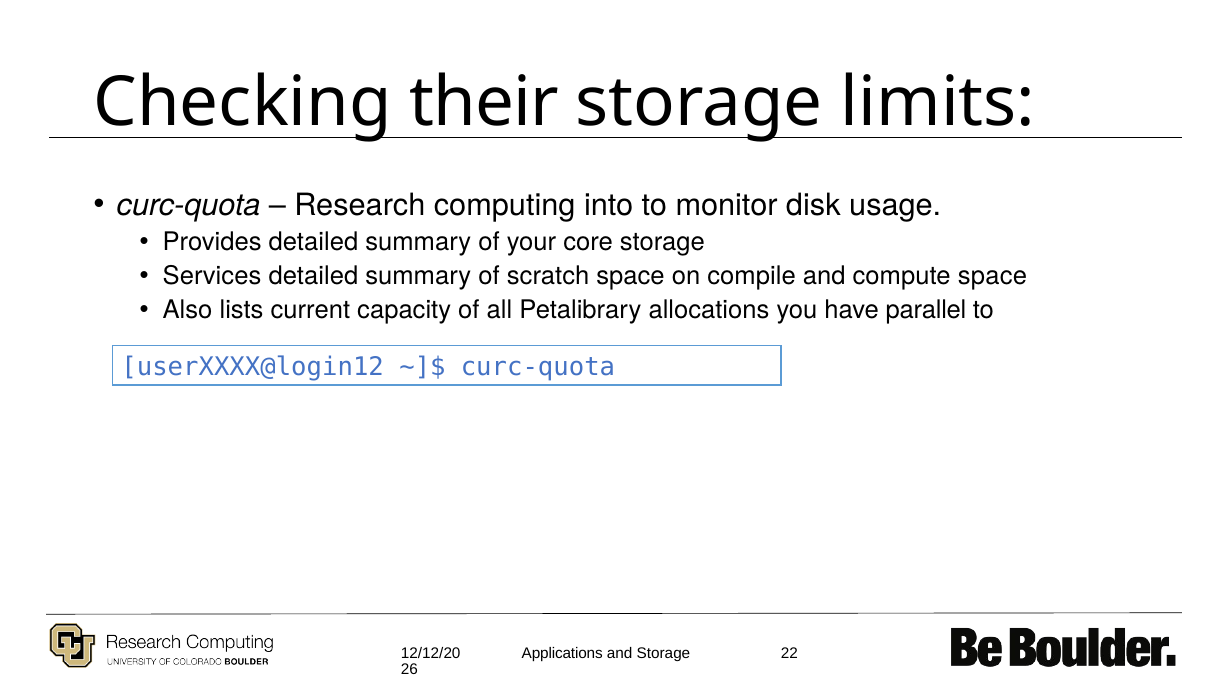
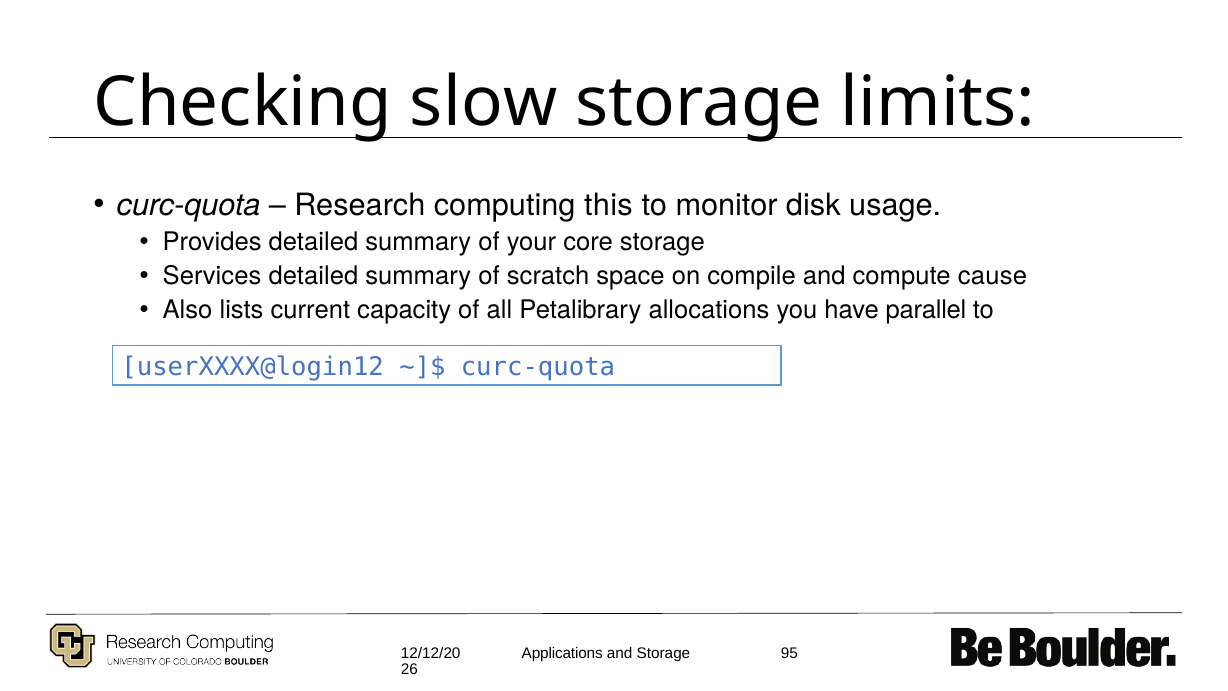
their: their -> slow
into: into -> this
compute space: space -> cause
22: 22 -> 95
